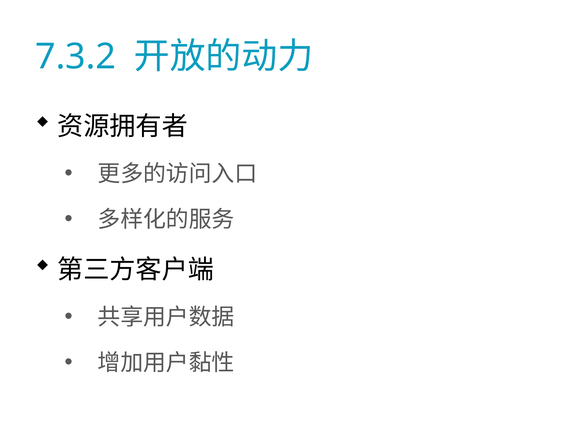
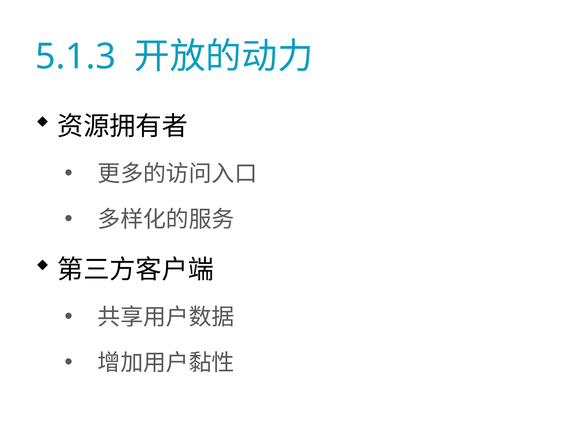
7.3.2: 7.3.2 -> 5.1.3
